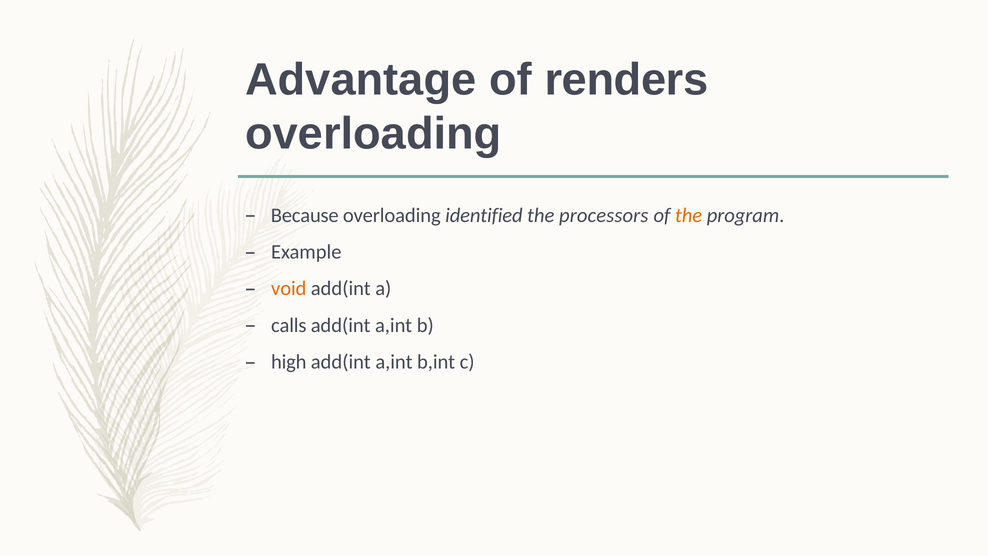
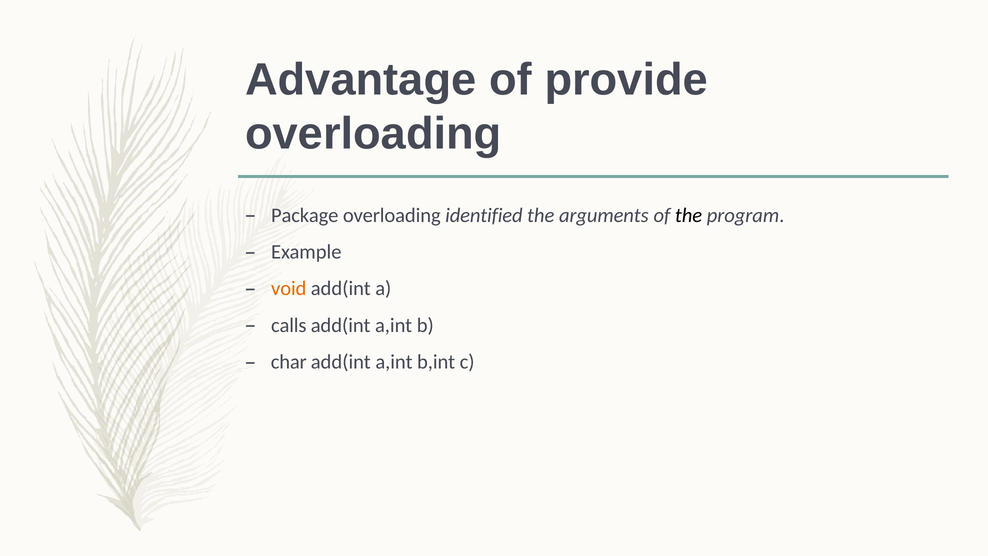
renders: renders -> provide
Because: Because -> Package
processors: processors -> arguments
the at (689, 215) colour: orange -> black
high: high -> char
